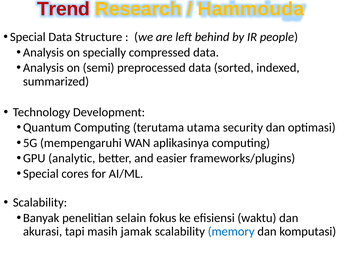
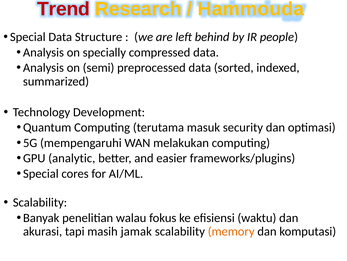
utama: utama -> masuk
aplikasinya: aplikasinya -> melakukan
selain: selain -> walau
memory colour: blue -> orange
